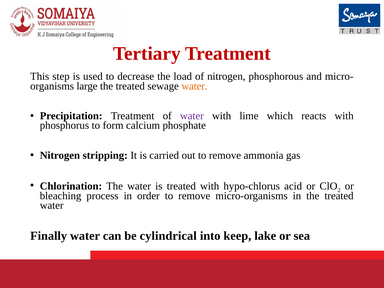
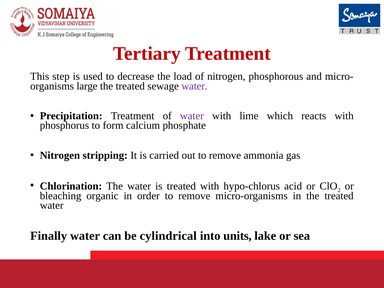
water at (194, 86) colour: orange -> purple
process: process -> organic
keep: keep -> units
